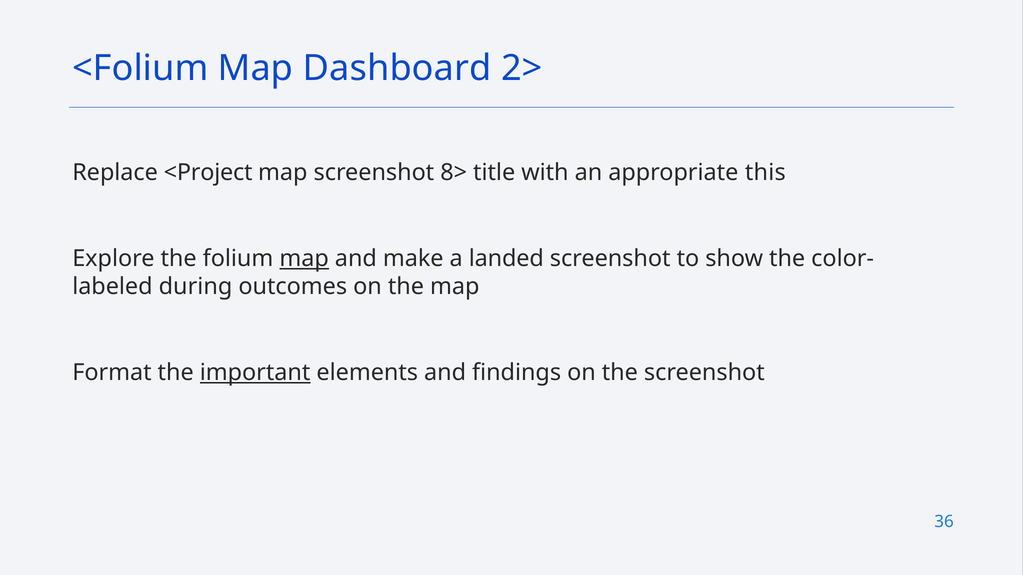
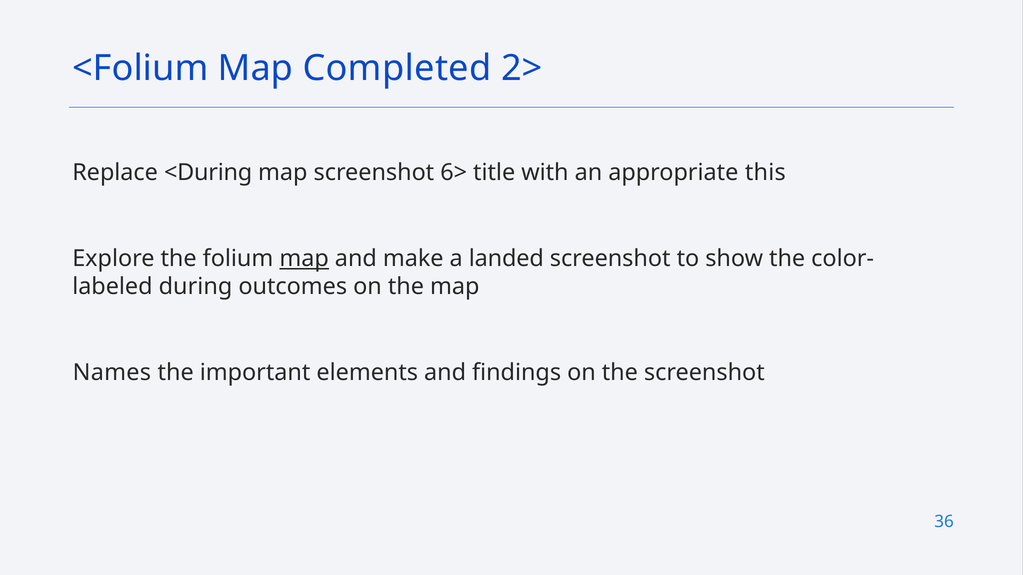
Dashboard: Dashboard -> Completed
<Project: <Project -> <During
8>: 8> -> 6>
Format: Format -> Names
important underline: present -> none
